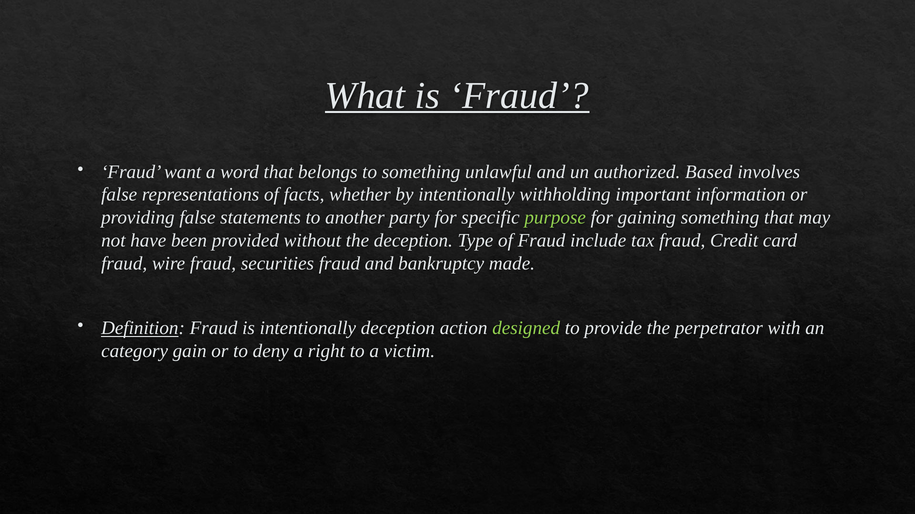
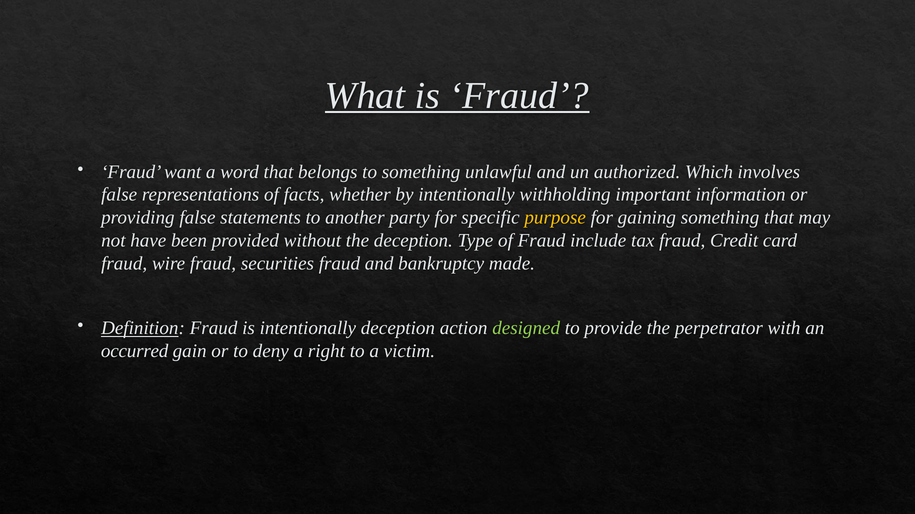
Based: Based -> Which
purpose colour: light green -> yellow
category: category -> occurred
